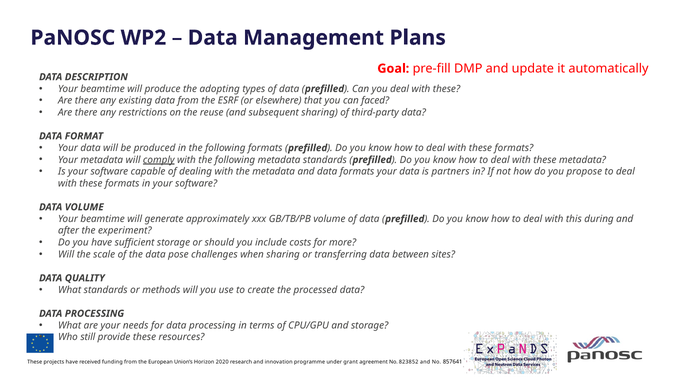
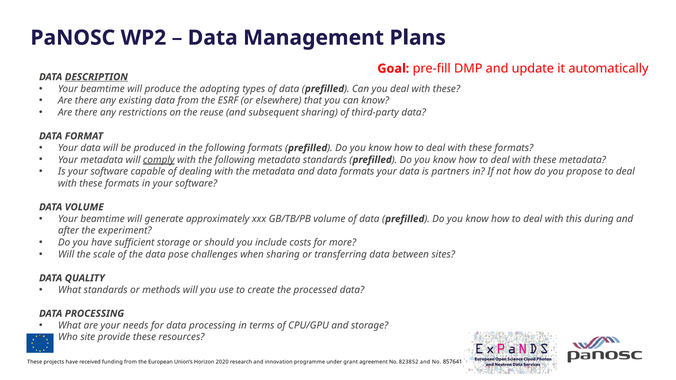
DESCRIPTION underline: none -> present
can faced: faced -> know
still: still -> site
